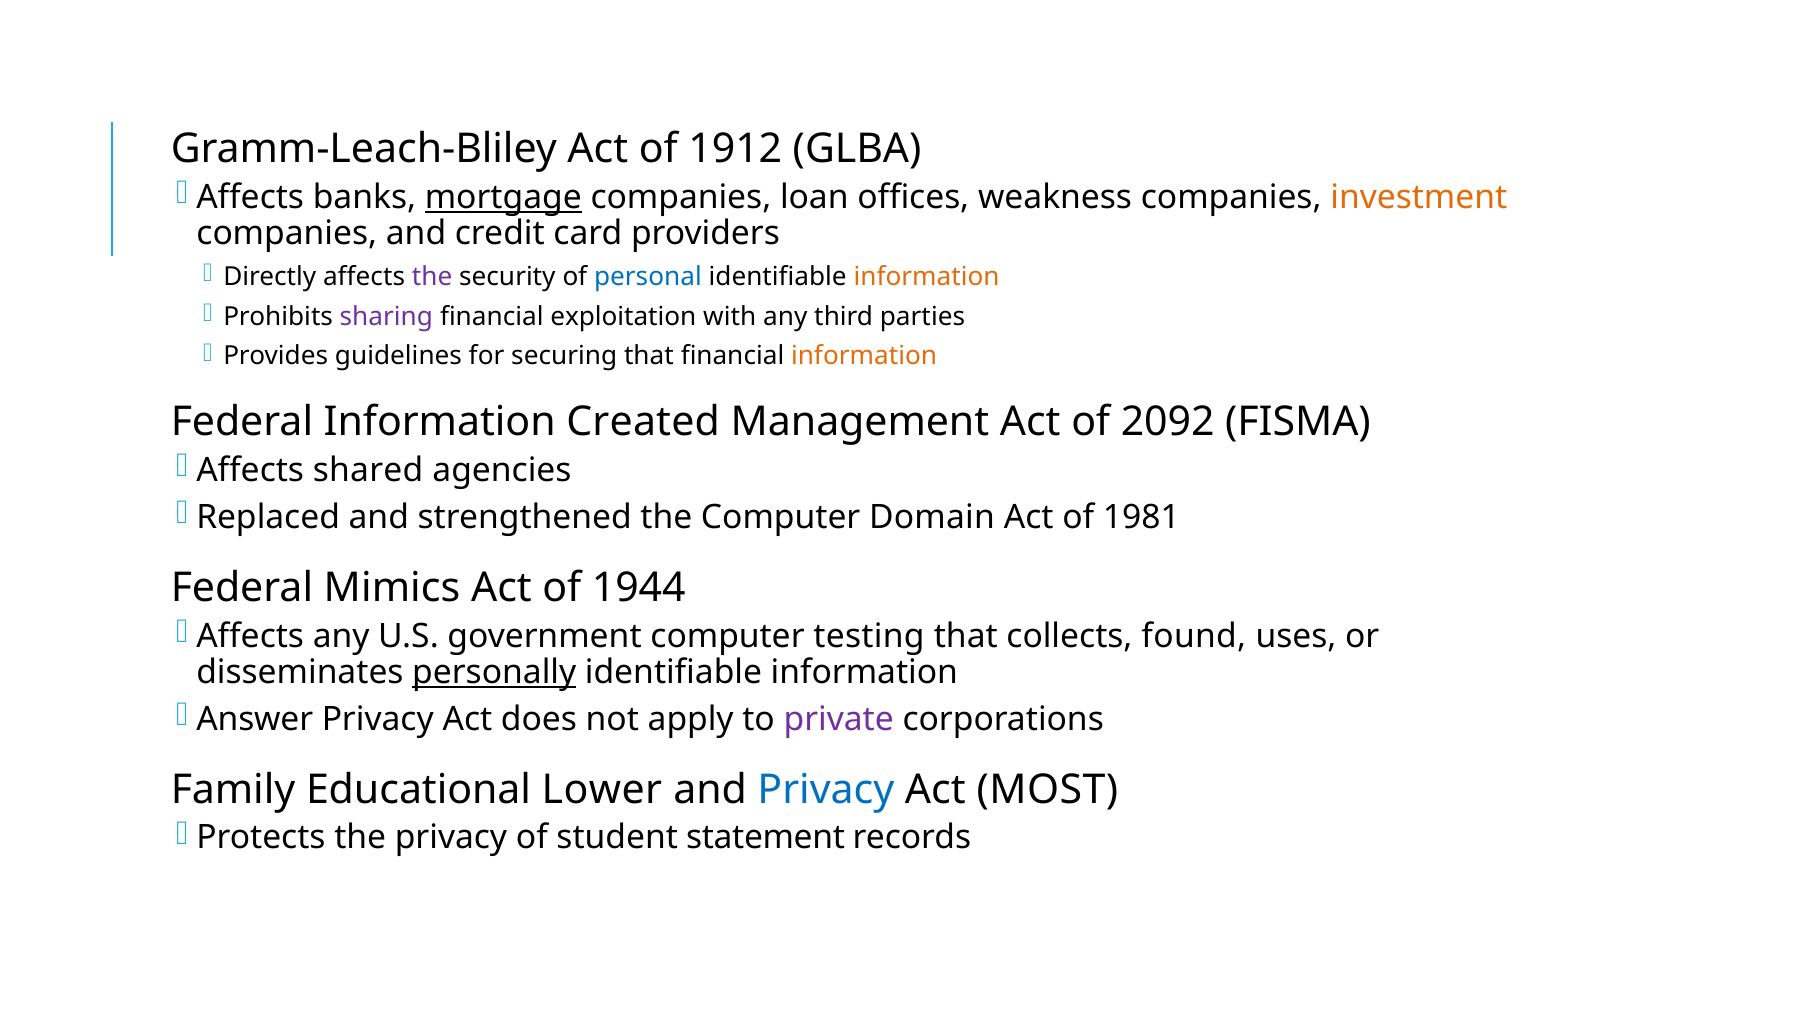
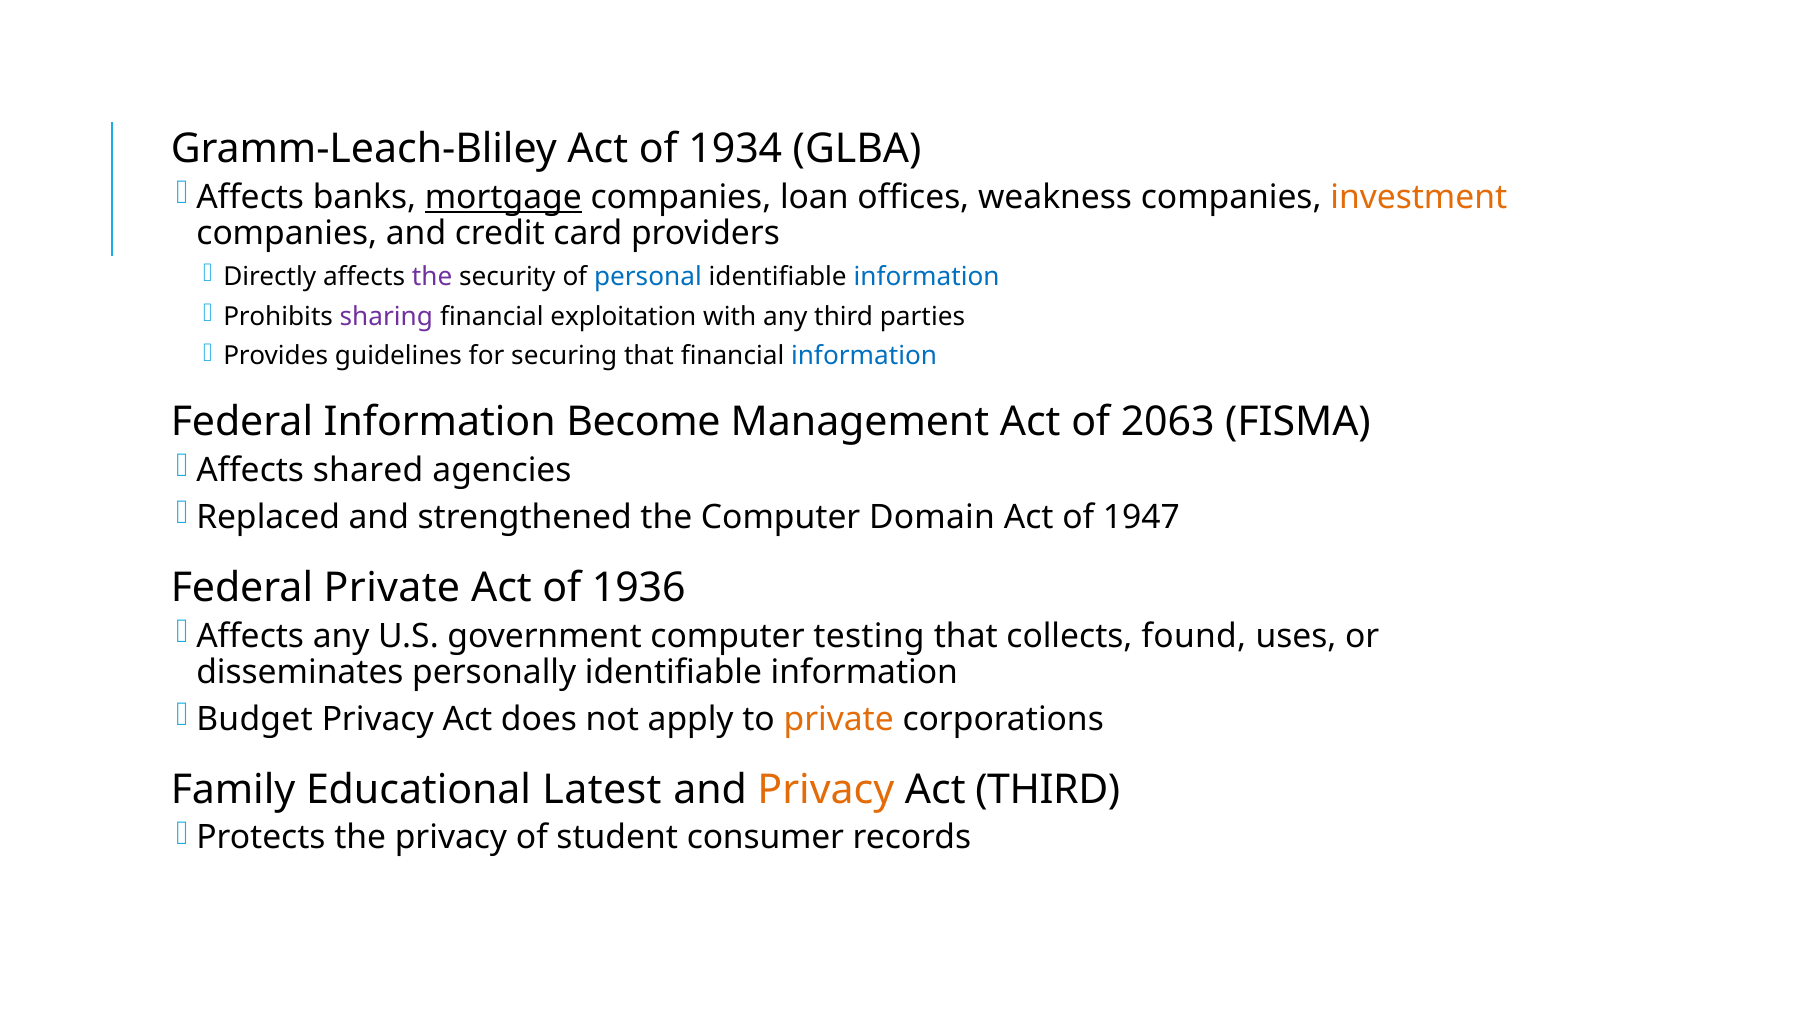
1912: 1912 -> 1934
information at (927, 277) colour: orange -> blue
information at (864, 356) colour: orange -> blue
Created: Created -> Become
2092: 2092 -> 2063
1981: 1981 -> 1947
Federal Mimics: Mimics -> Private
1944: 1944 -> 1936
personally underline: present -> none
Answer: Answer -> Budget
private at (839, 720) colour: purple -> orange
Lower: Lower -> Latest
Privacy at (826, 790) colour: blue -> orange
Act MOST: MOST -> THIRD
statement: statement -> consumer
